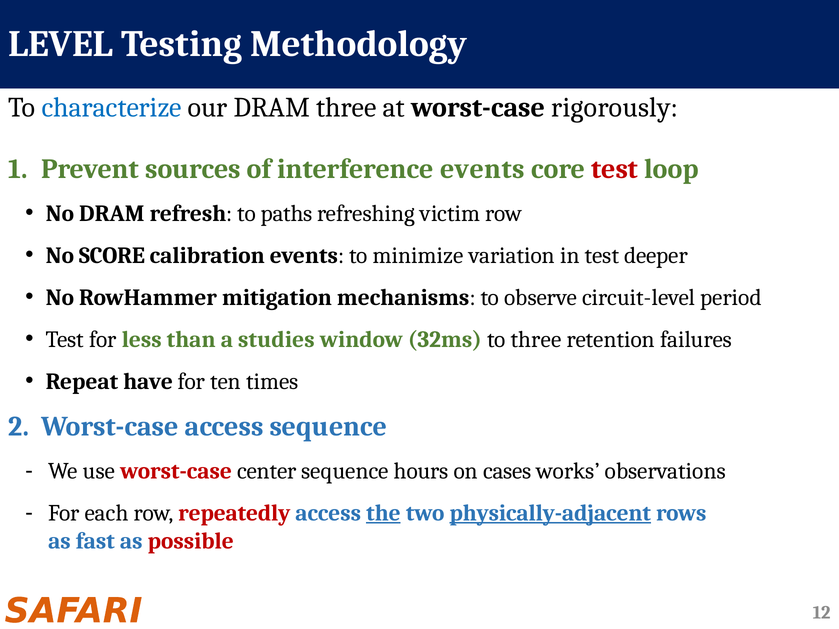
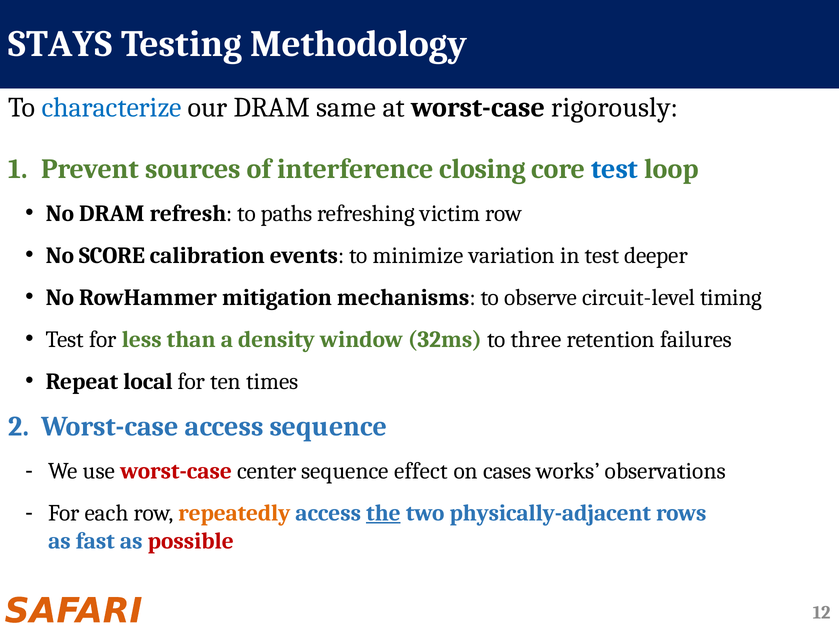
LEVEL: LEVEL -> STAYS
DRAM three: three -> same
interference events: events -> closing
test at (615, 169) colour: red -> blue
period: period -> timing
studies: studies -> density
have: have -> local
hours: hours -> effect
repeatedly colour: red -> orange
physically-adjacent underline: present -> none
